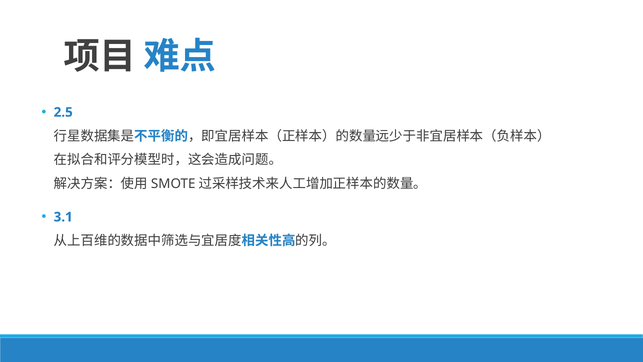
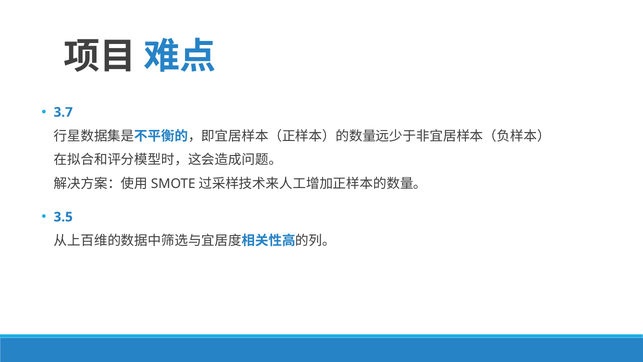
2.5: 2.5 -> 3.7
3.1: 3.1 -> 3.5
